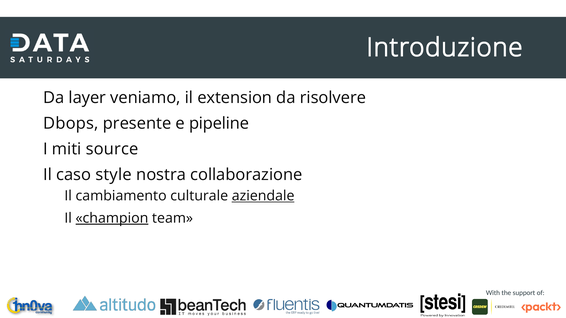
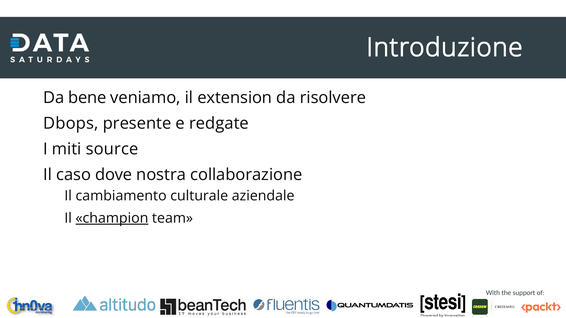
layer: layer -> bene
pipeline: pipeline -> redgate
style: style -> dove
aziendale underline: present -> none
